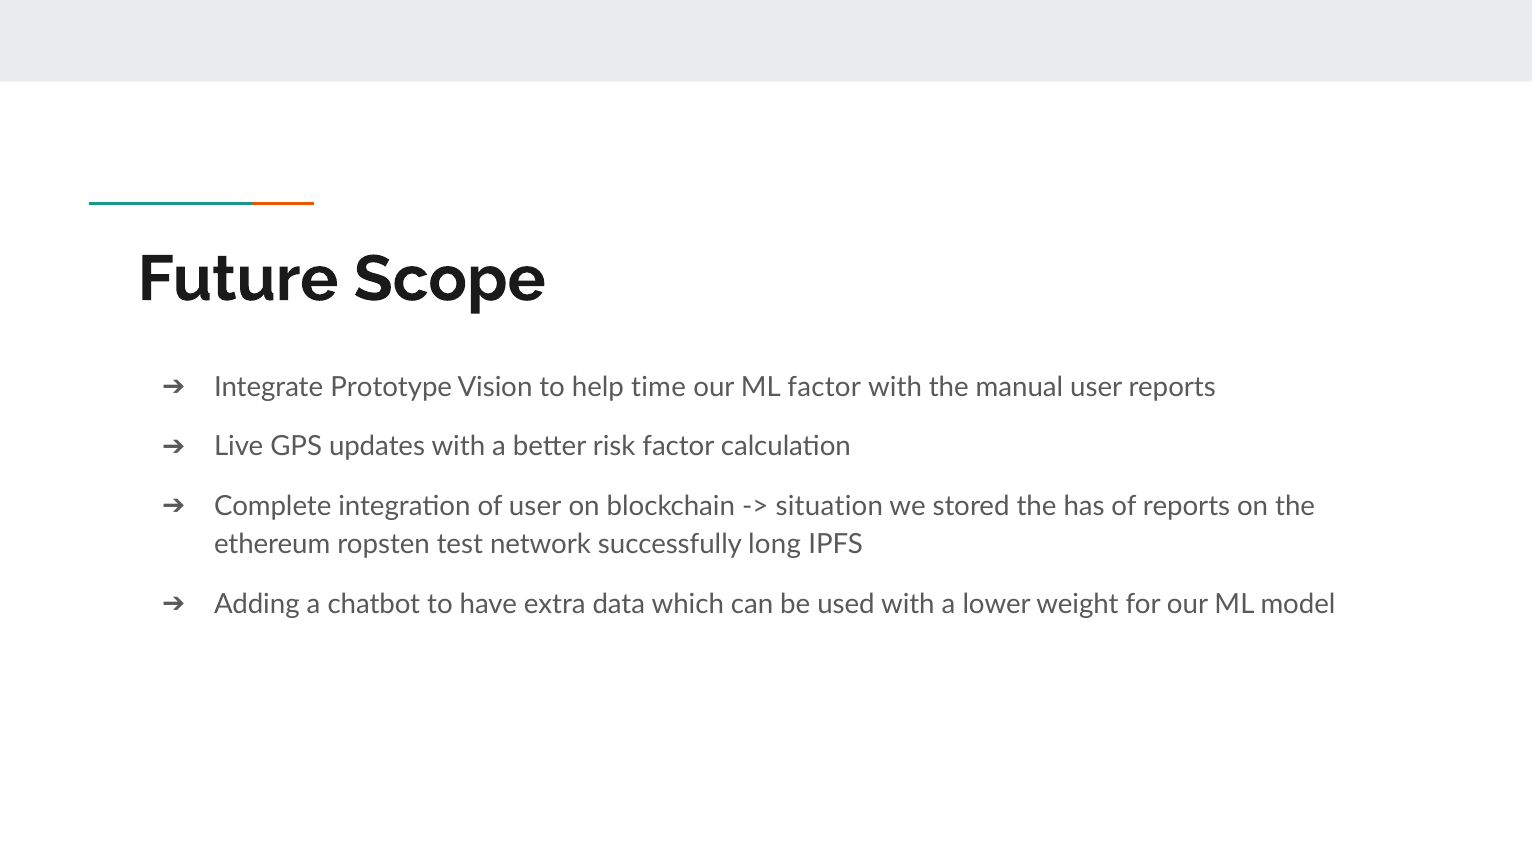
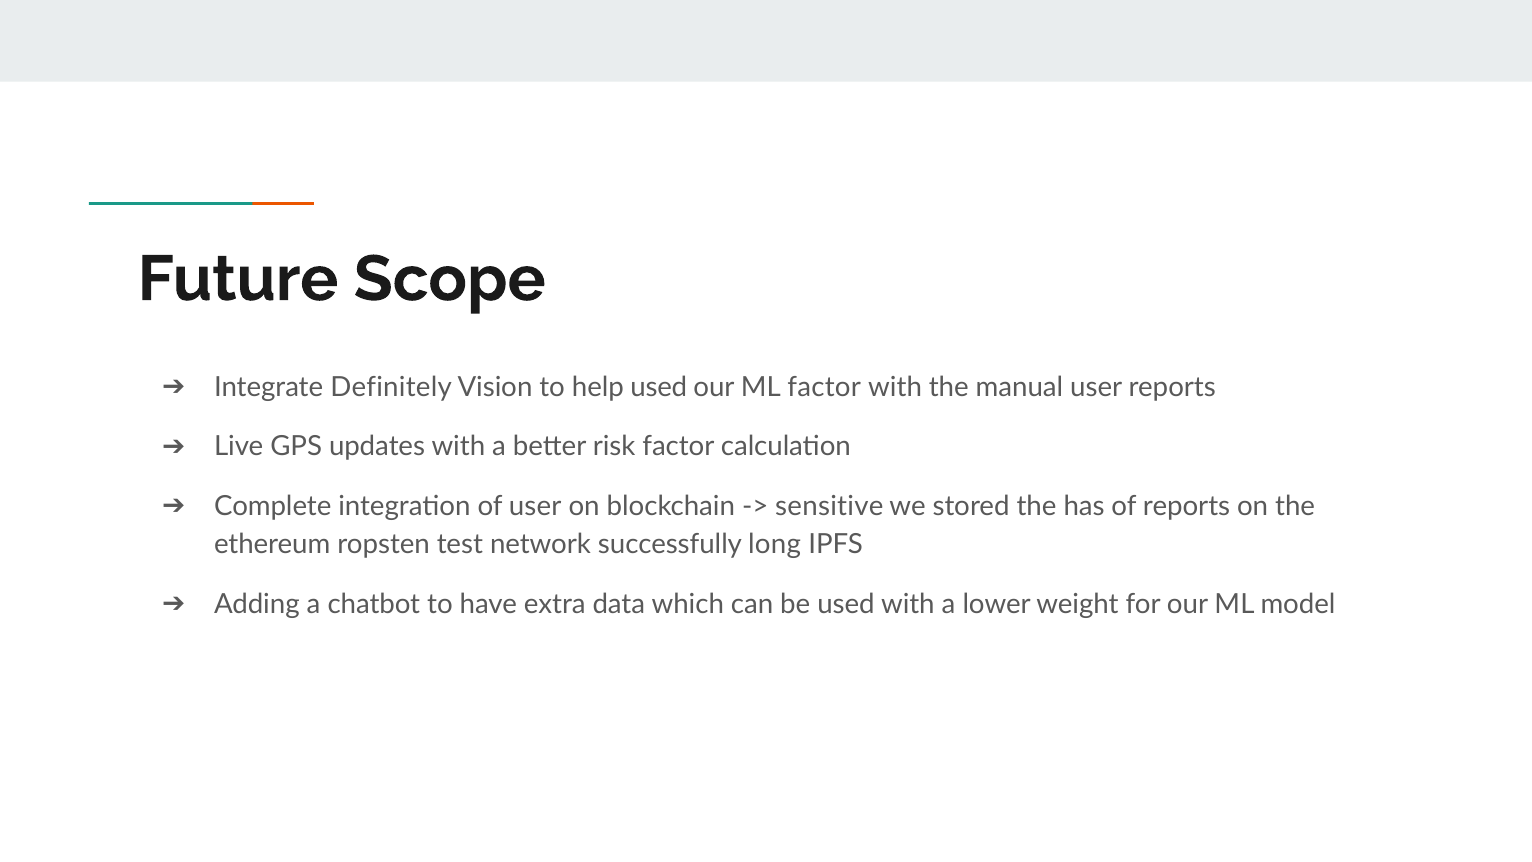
Prototype: Prototype -> Definitely
help time: time -> used
situation: situation -> sensitive
